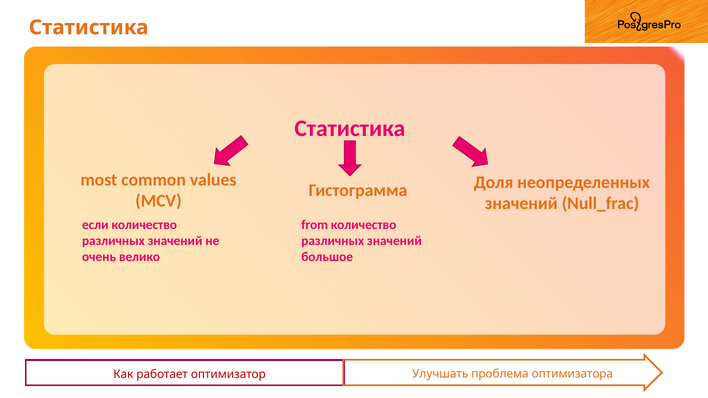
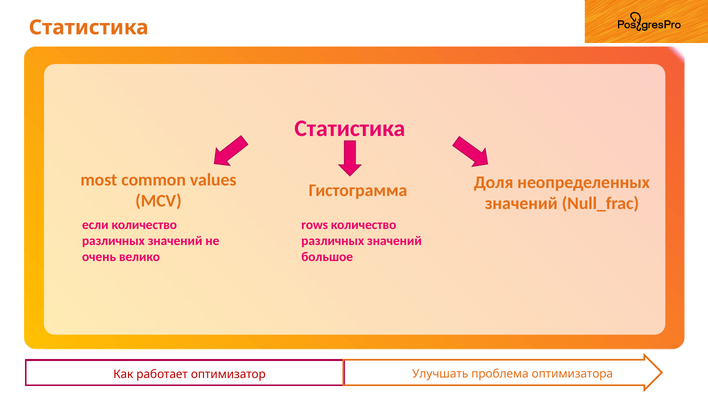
from: from -> rows
